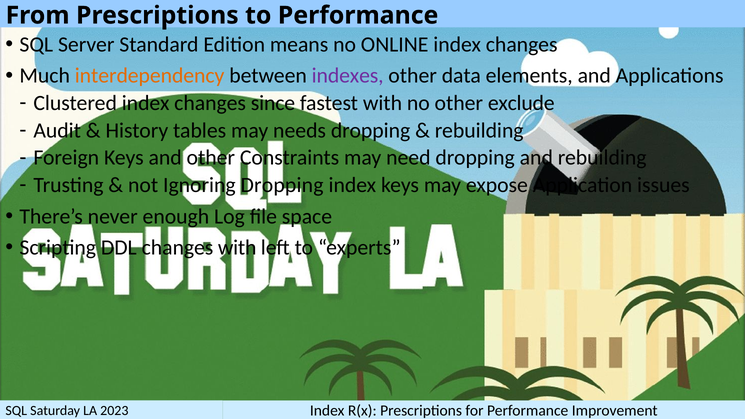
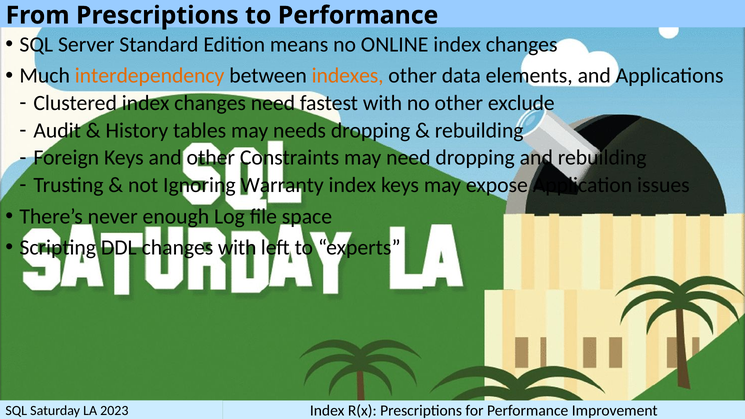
indexes colour: purple -> orange
changes since: since -> need
Ignoring Dropping: Dropping -> Warranty
